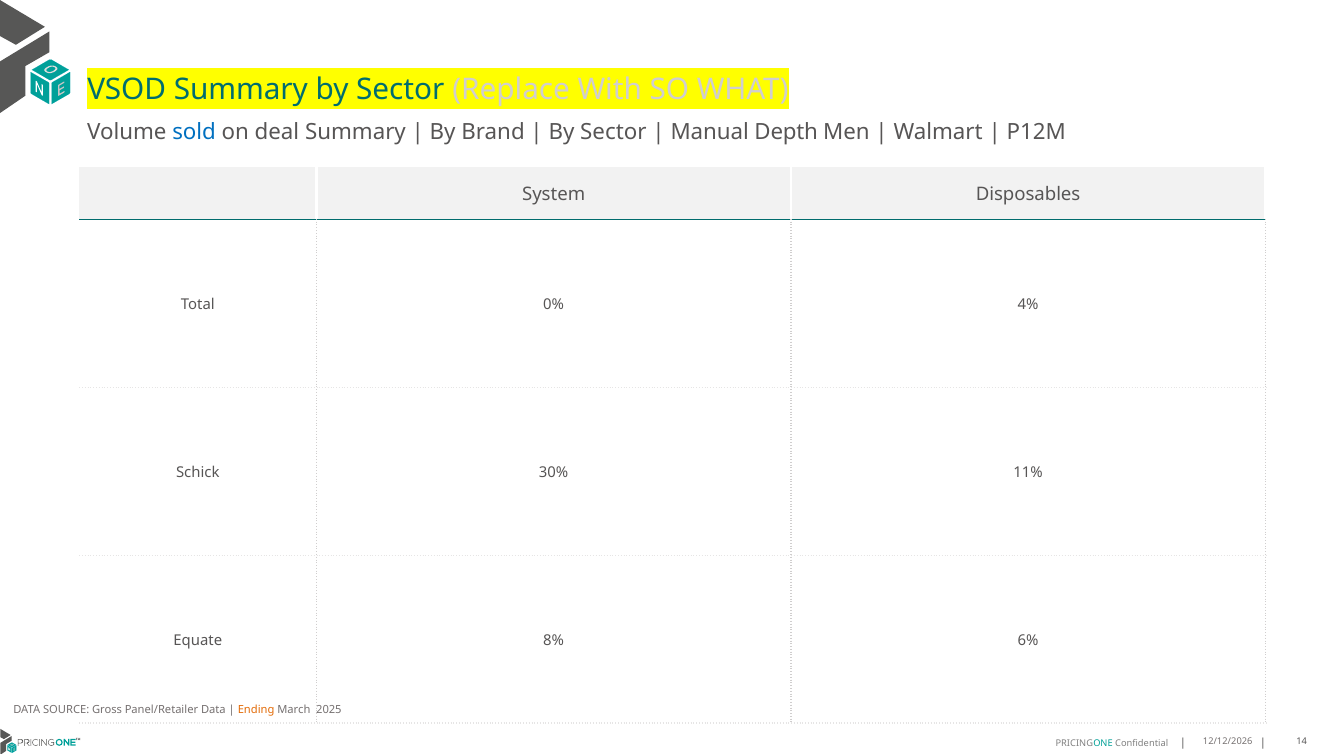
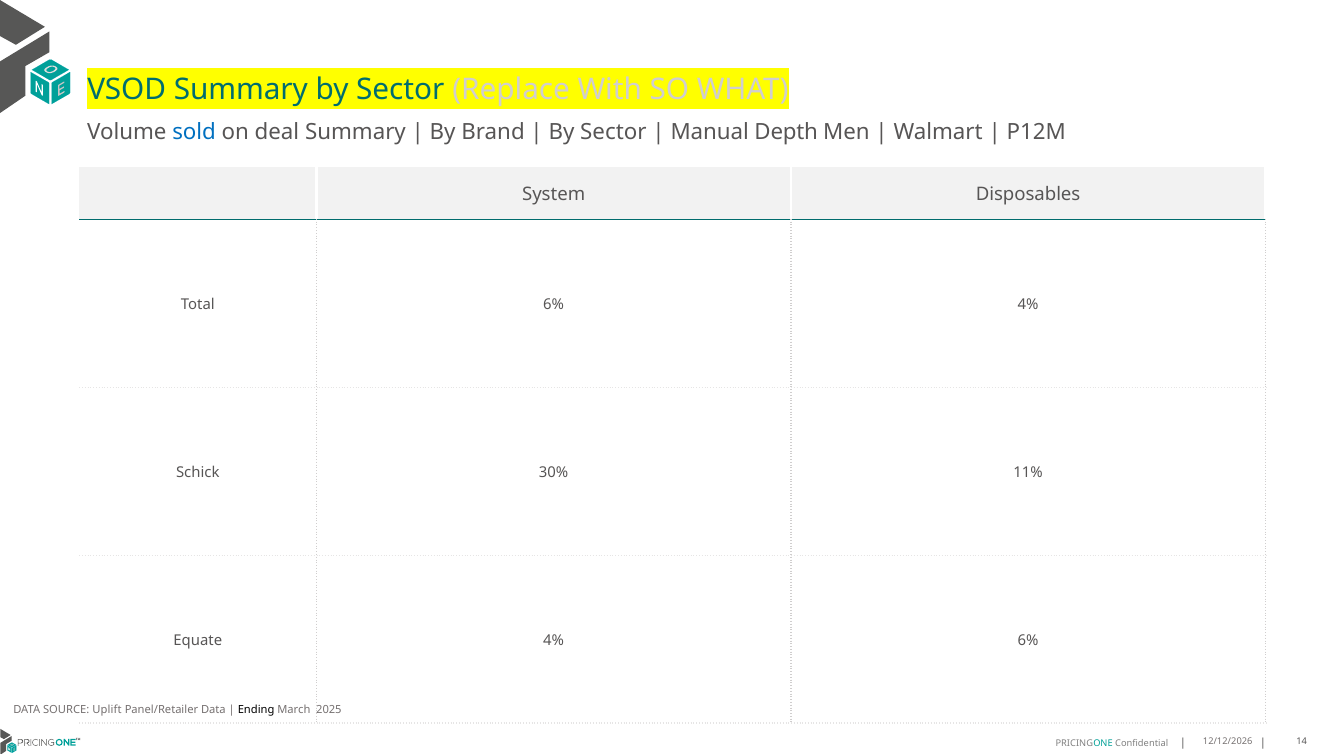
Total 0%: 0% -> 6%
Equate 8%: 8% -> 4%
Gross: Gross -> Uplift
Ending colour: orange -> black
